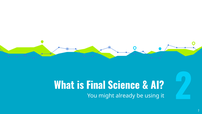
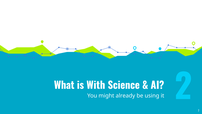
Final: Final -> With
